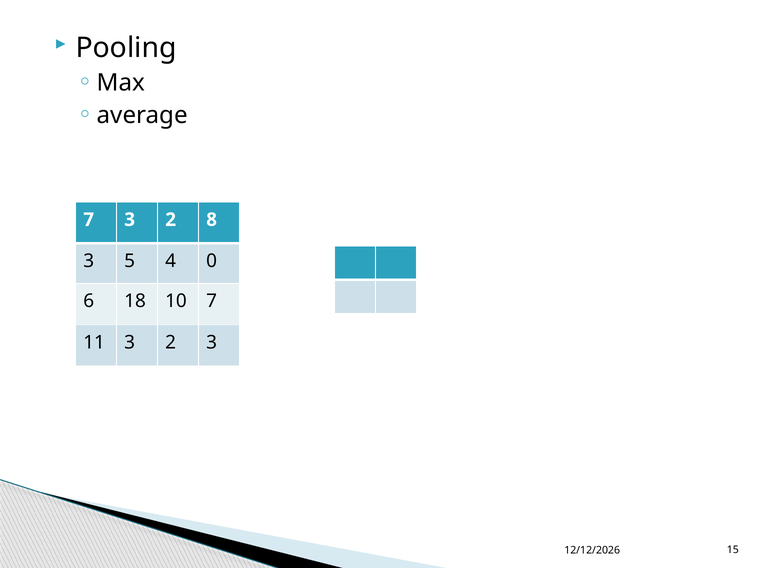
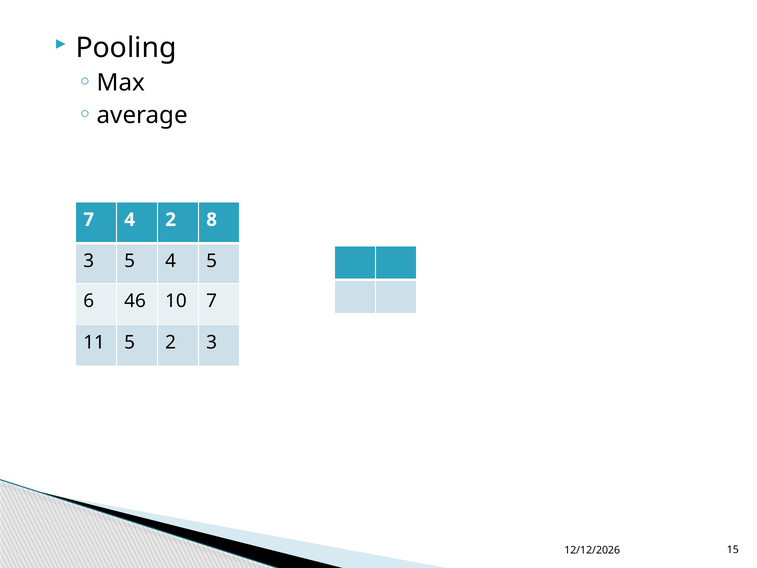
7 3: 3 -> 4
4 0: 0 -> 5
18: 18 -> 46
11 3: 3 -> 5
